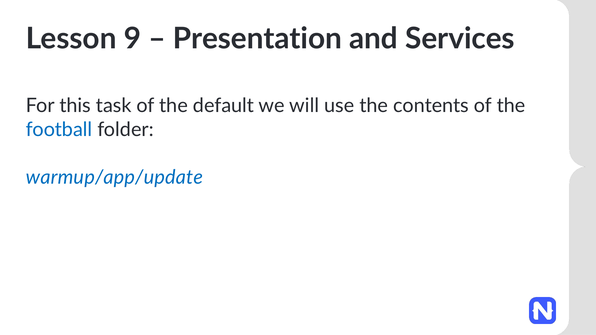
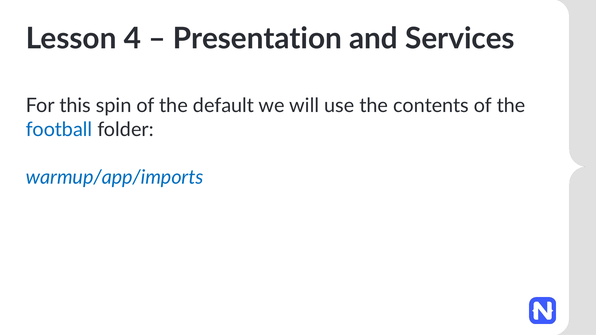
9: 9 -> 4
task: task -> spin
warmup/app/update: warmup/app/update -> warmup/app/imports
